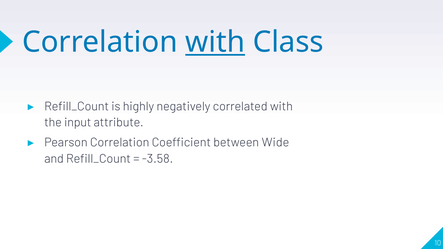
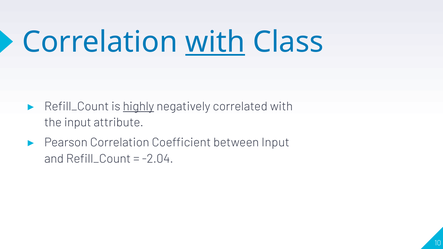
highly underline: none -> present
between Wide: Wide -> Input
-3.58: -3.58 -> -2.04
